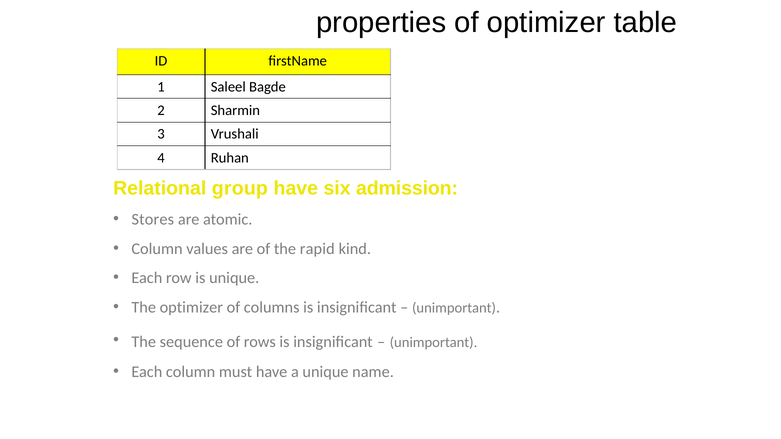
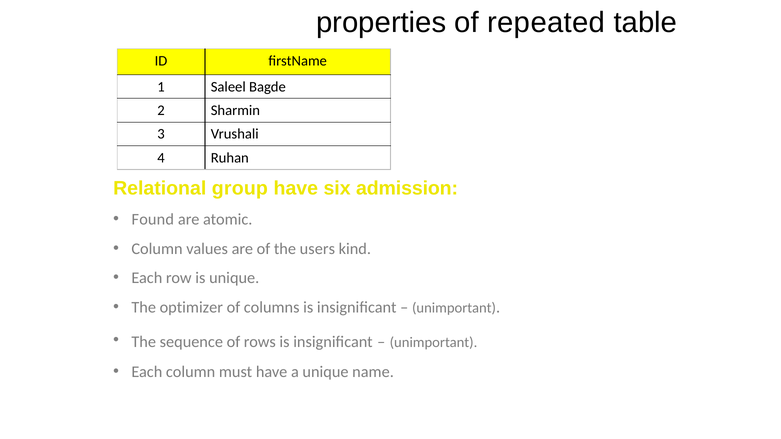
of optimizer: optimizer -> repeated
Stores: Stores -> Found
rapid: rapid -> users
